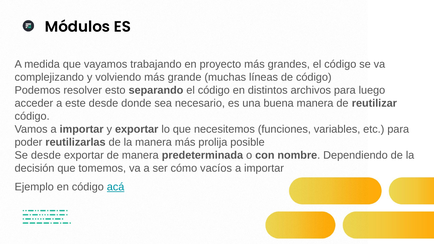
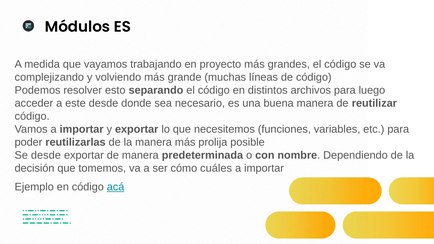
vacíos: vacíos -> cuáles
